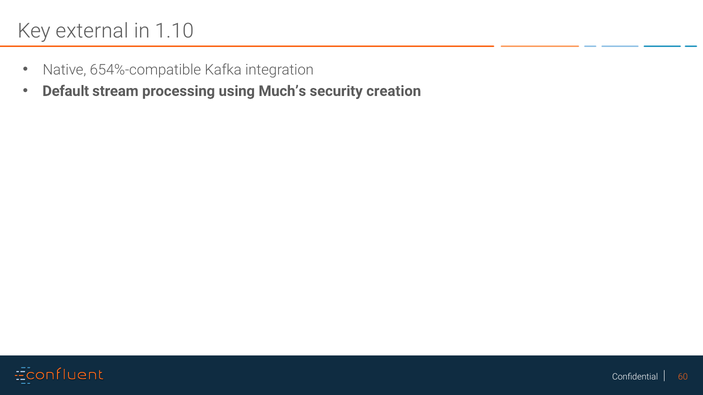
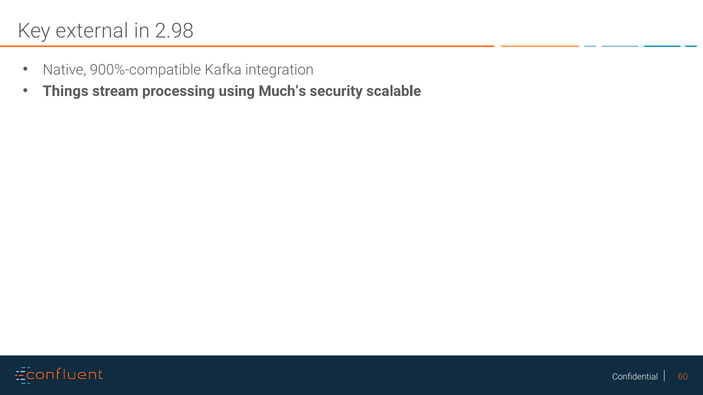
1.10: 1.10 -> 2.98
654%-compatible: 654%-compatible -> 900%-compatible
Default: Default -> Things
creation: creation -> scalable
